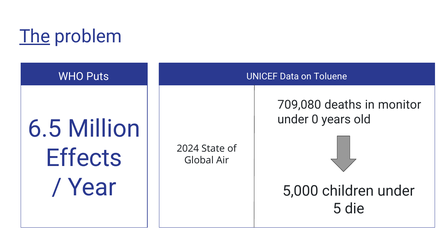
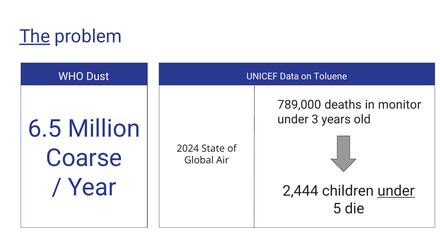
Puts: Puts -> Dust
709,080: 709,080 -> 789,000
0: 0 -> 3
Effects: Effects -> Coarse
5,000: 5,000 -> 2,444
under at (396, 191) underline: none -> present
